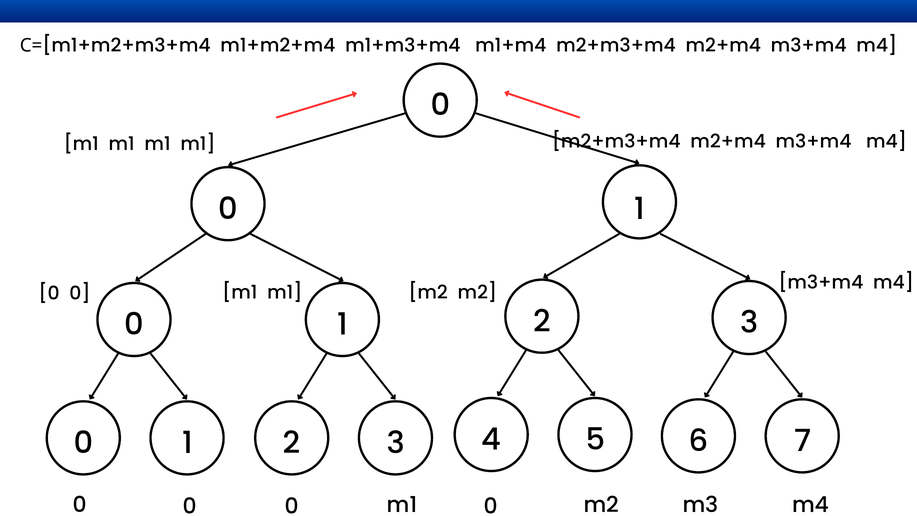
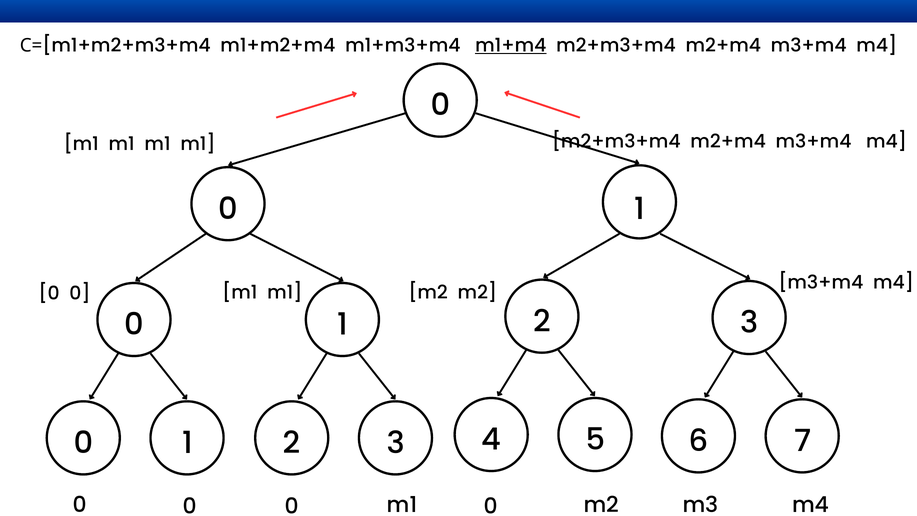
m1+m4 underline: none -> present
